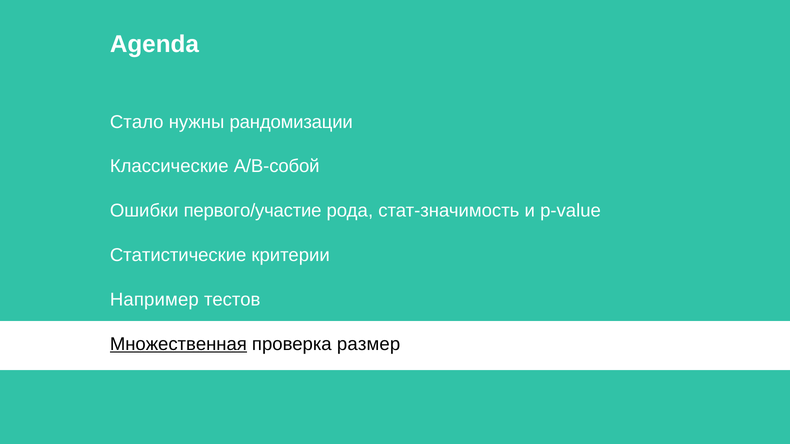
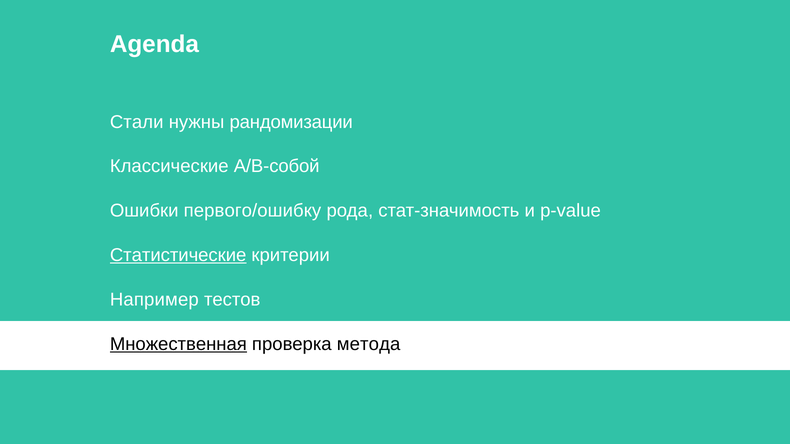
Стало: Стало -> Стали
первого/участие: первого/участие -> первого/ошибку
Статистические underline: none -> present
размер: размер -> метода
